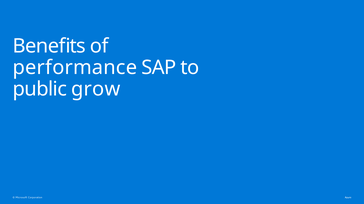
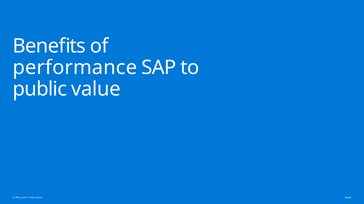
grow: grow -> value
